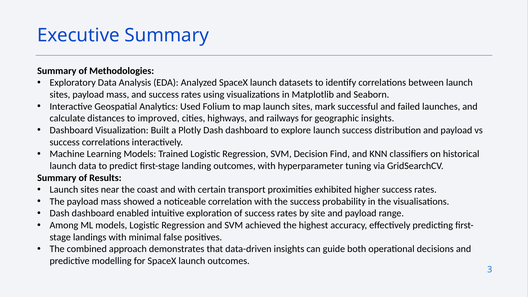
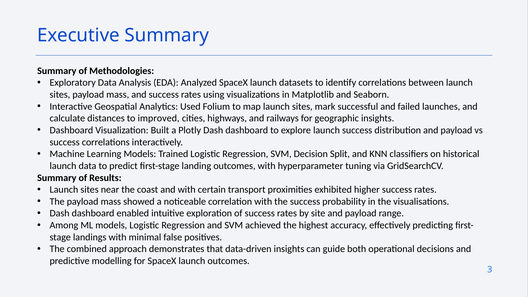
Find: Find -> Split
